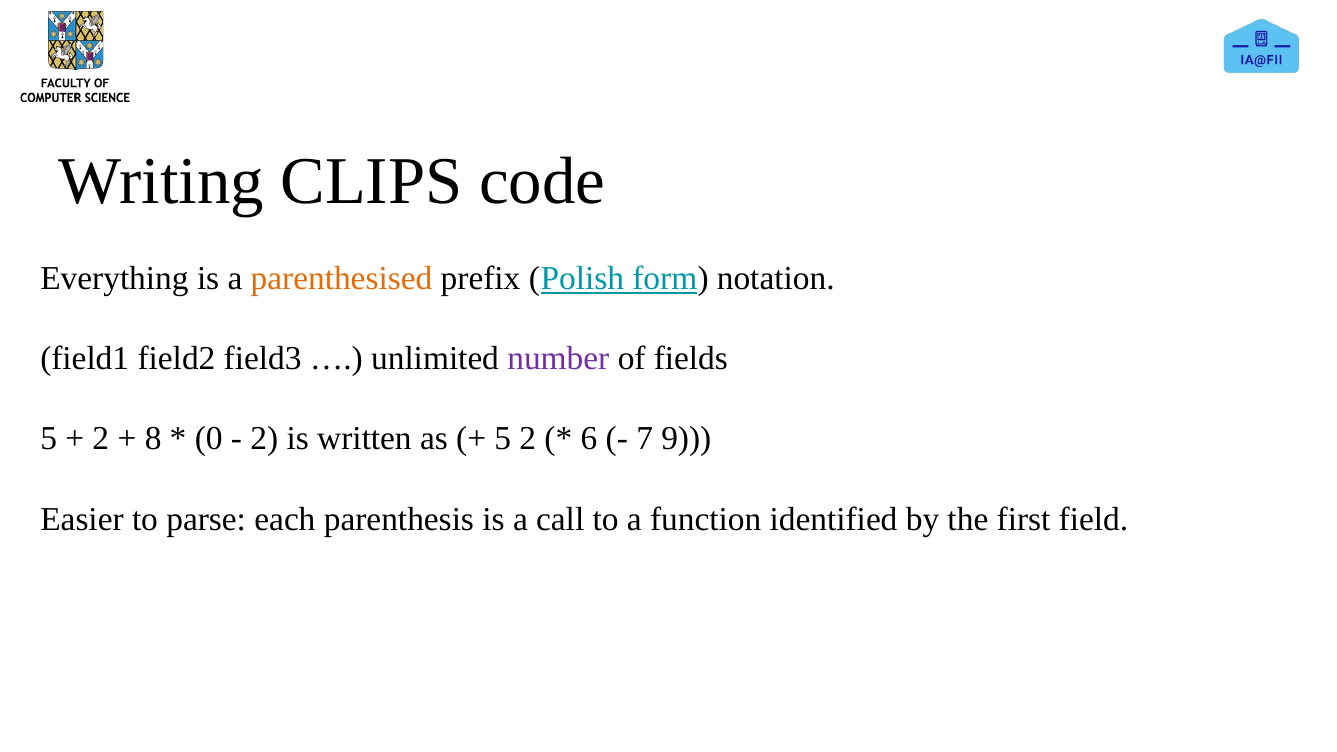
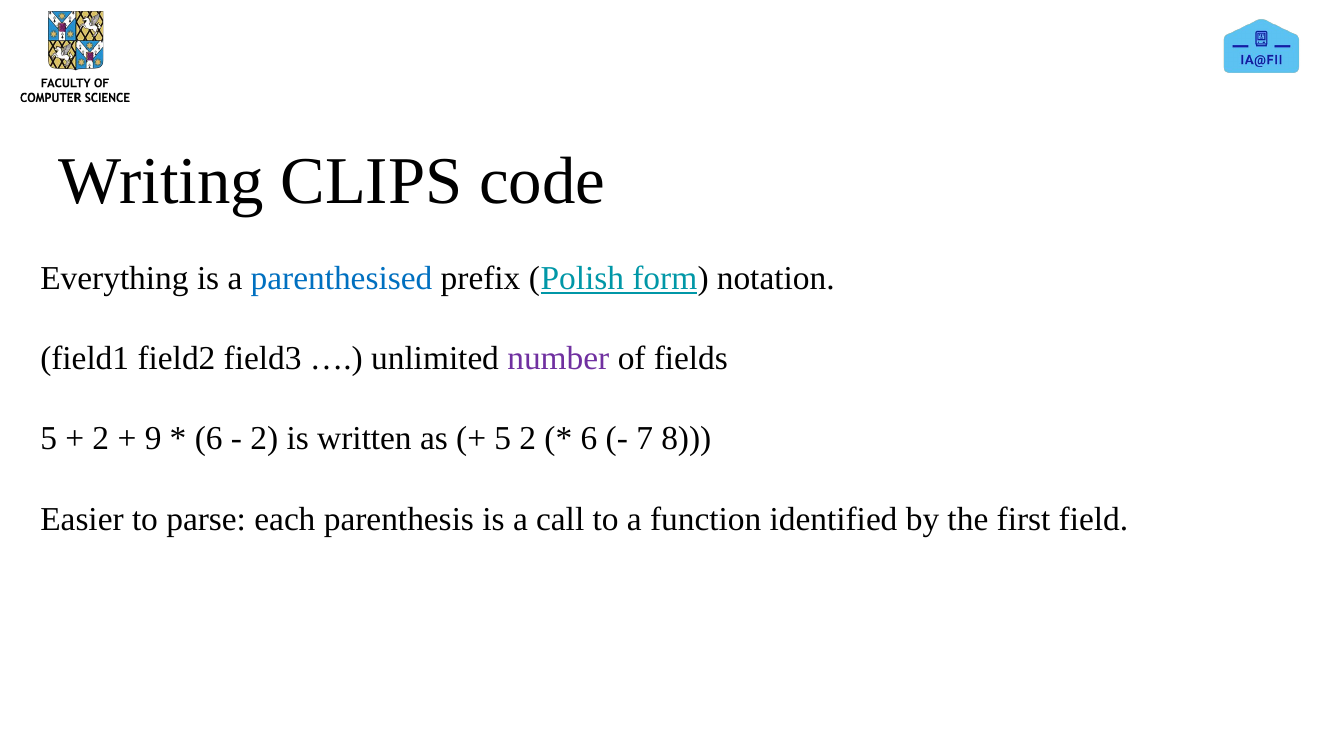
parenthesised colour: orange -> blue
8: 8 -> 9
0 at (209, 439): 0 -> 6
9: 9 -> 8
